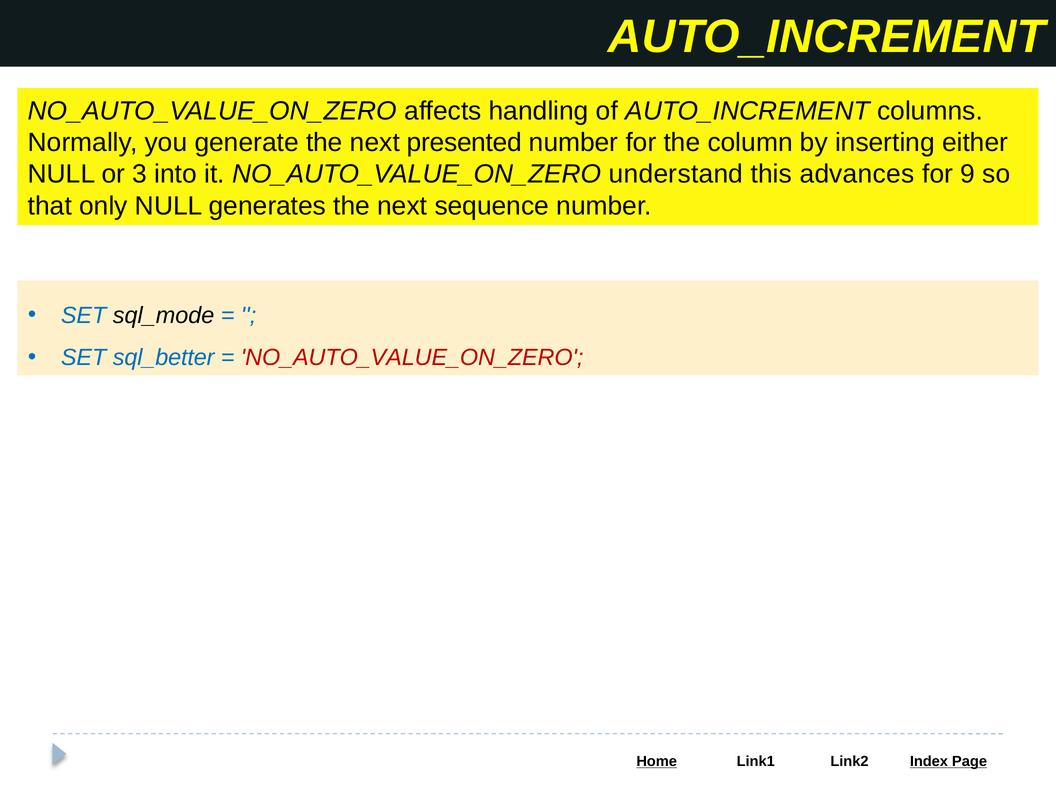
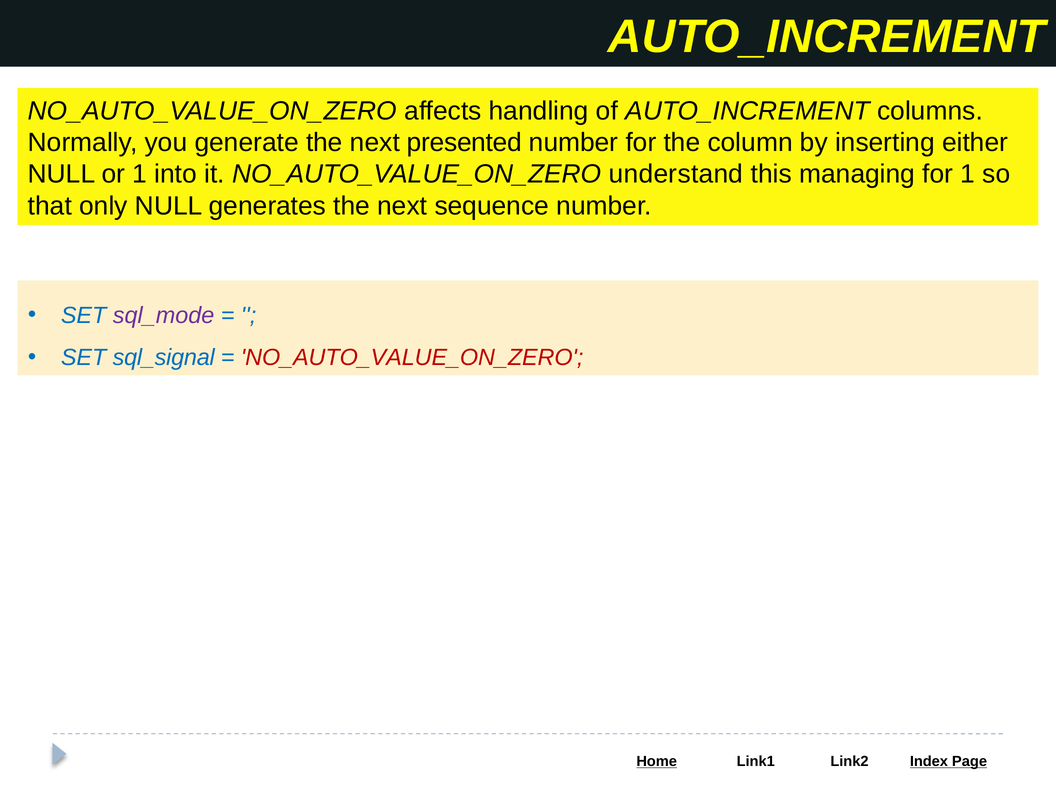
or 3: 3 -> 1
advances: advances -> managing
for 9: 9 -> 1
sql_mode colour: black -> purple
sql_better: sql_better -> sql_signal
